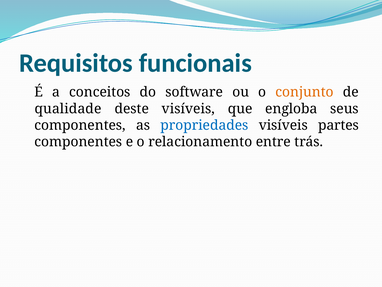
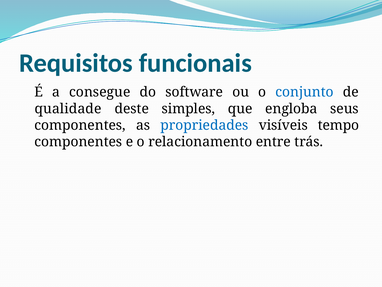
conceitos: conceitos -> consegue
conjunto colour: orange -> blue
deste visíveis: visíveis -> simples
partes: partes -> tempo
